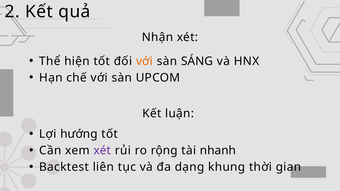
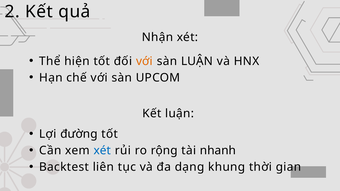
sàn SÁNG: SÁNG -> LUẬN
hướng: hướng -> đường
xét at (102, 151) colour: purple -> blue
